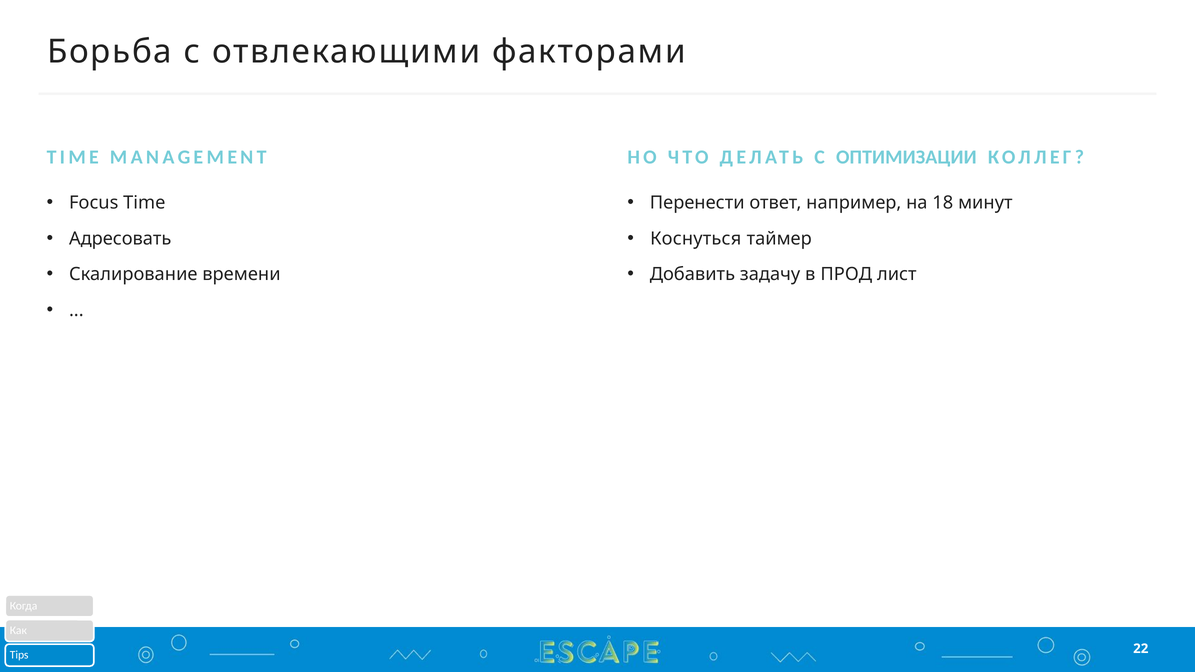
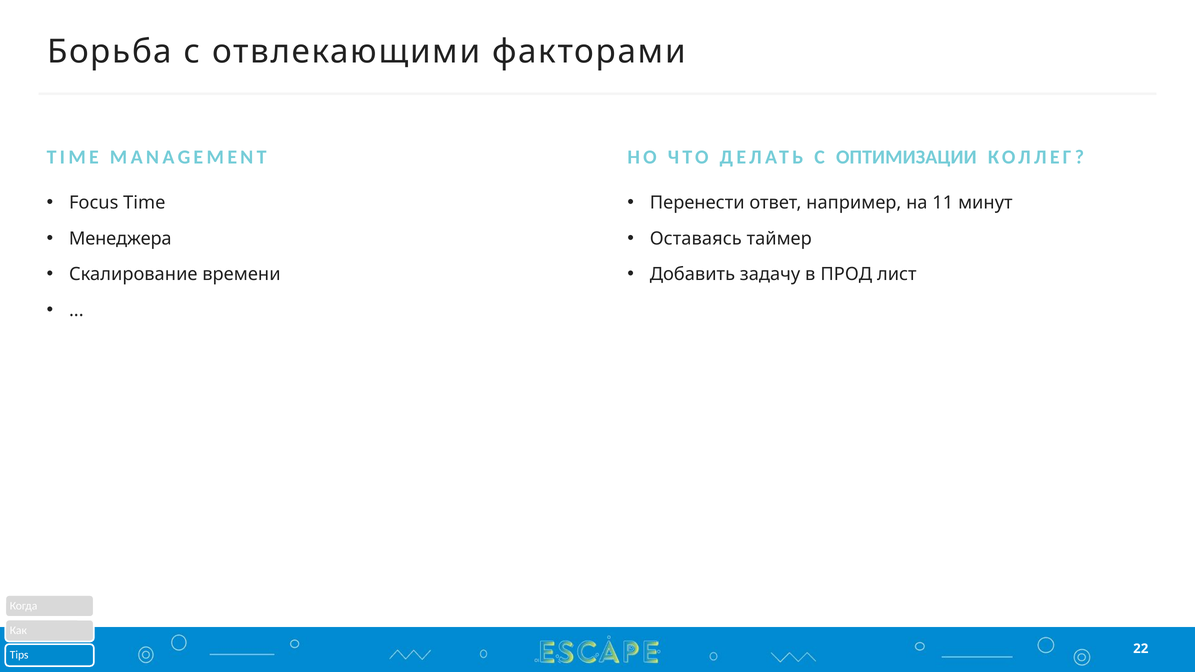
18: 18 -> 11
Адресовать: Адресовать -> Менеджера
Коснуться: Коснуться -> Оставаясь
